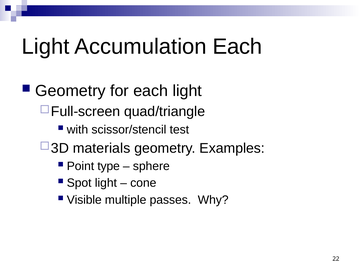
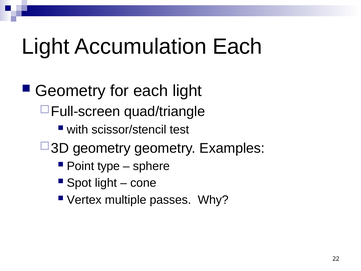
materials at (102, 148): materials -> geometry
Visible: Visible -> Vertex
